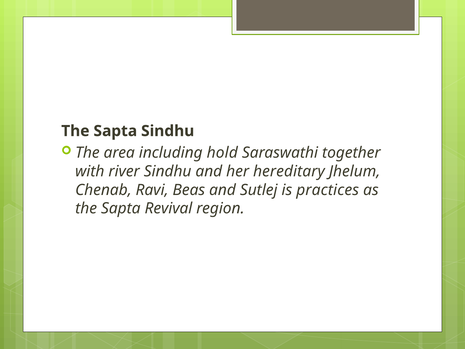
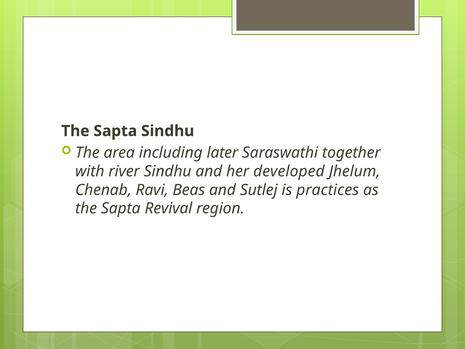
hold: hold -> later
hereditary: hereditary -> developed
